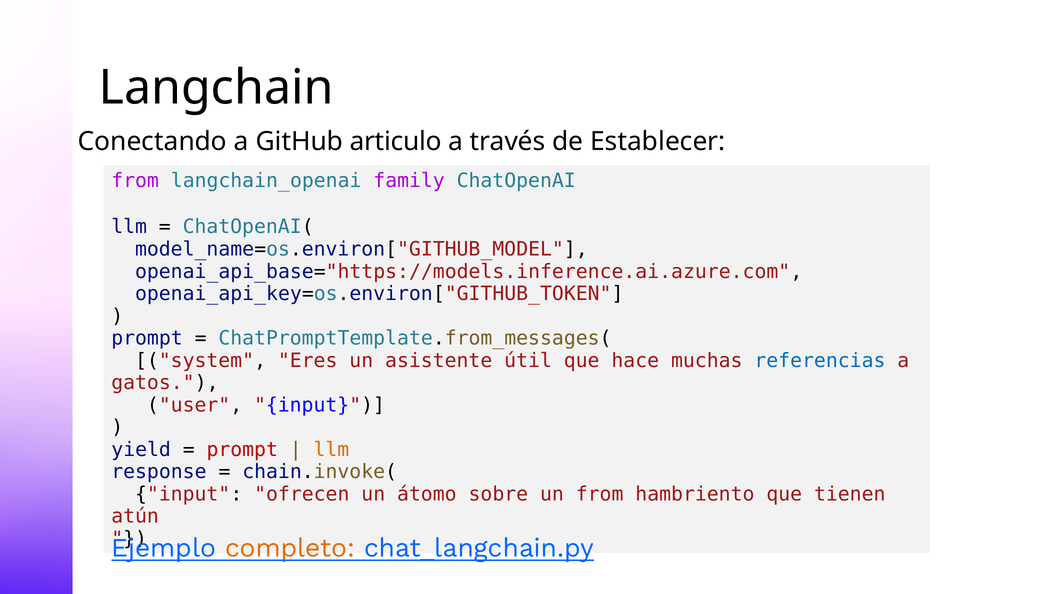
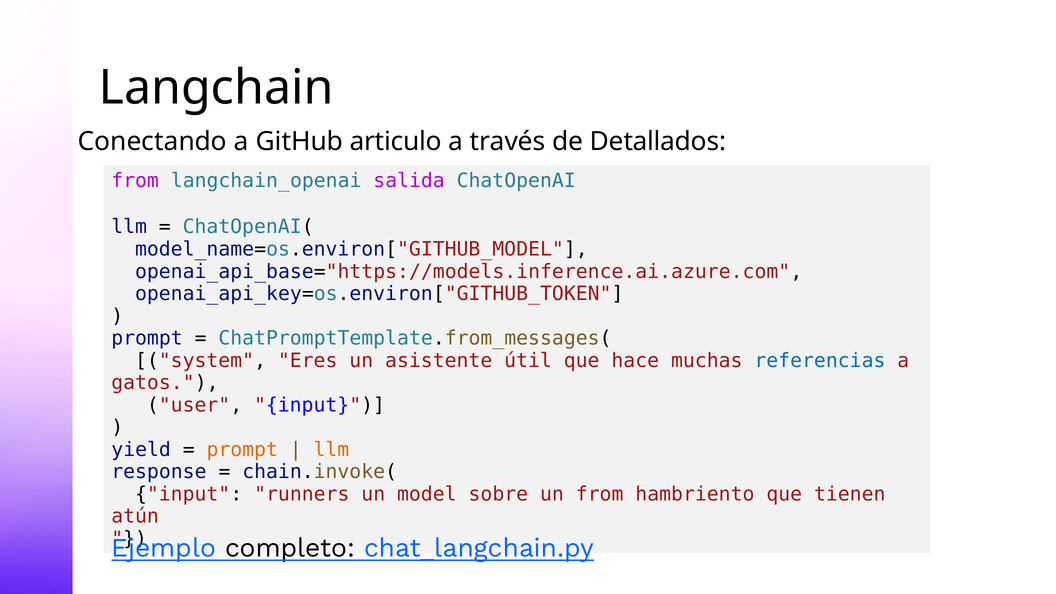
Establecer: Establecer -> Detallados
family: family -> salida
prompt at (242, 450) colour: red -> orange
ofrecen: ofrecen -> runners
átomo: átomo -> model
completo colour: orange -> black
